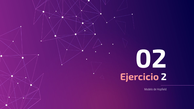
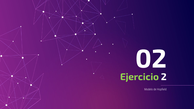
Ejercicio colour: pink -> light green
